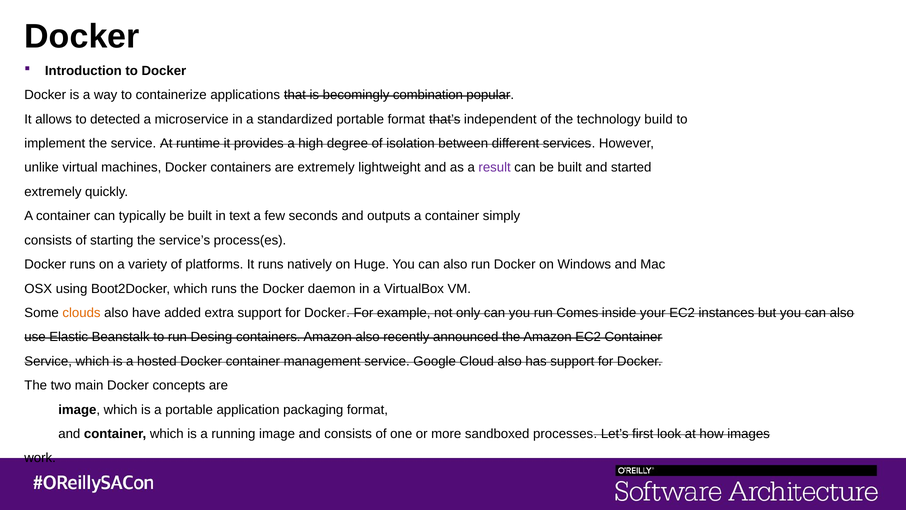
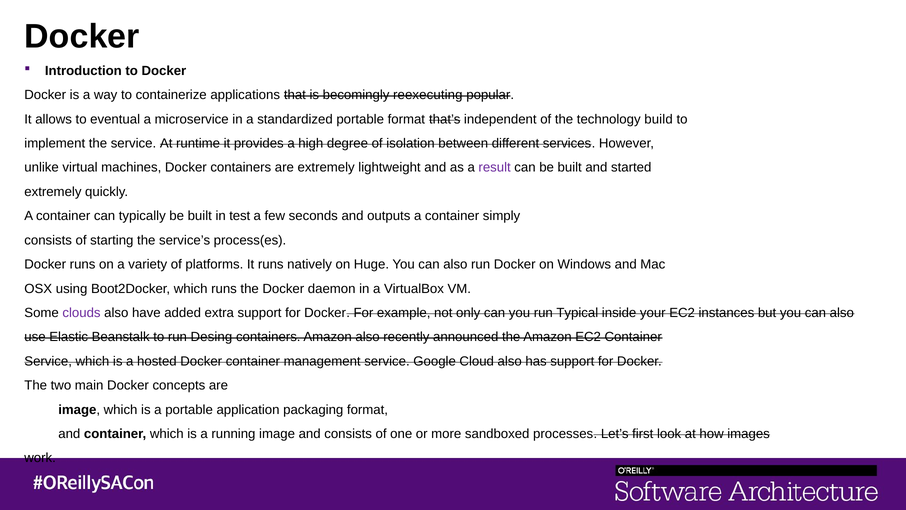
combination: combination -> reexecuting
detected: detected -> eventual
text: text -> test
clouds colour: orange -> purple
Comes: Comes -> Typical
